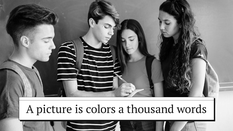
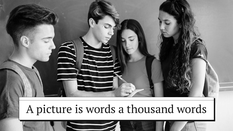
is colors: colors -> words
